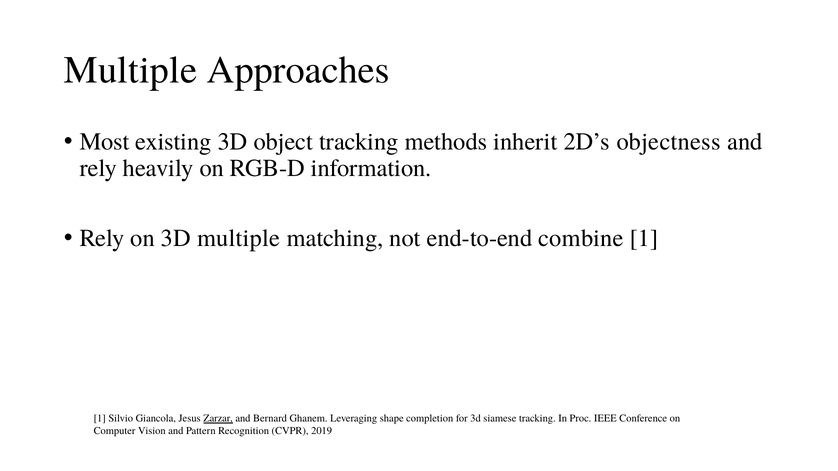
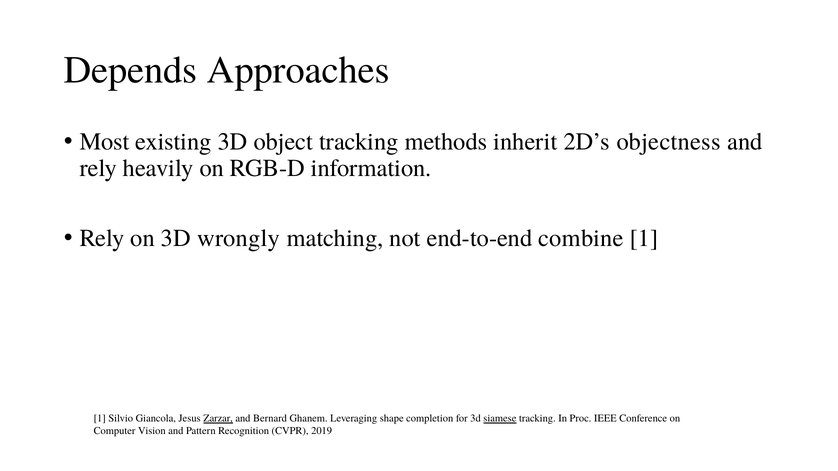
Multiple at (131, 70): Multiple -> Depends
3D multiple: multiple -> wrongly
siamese underline: none -> present
